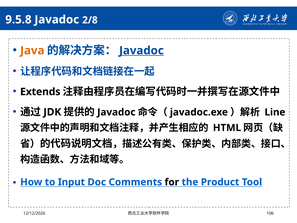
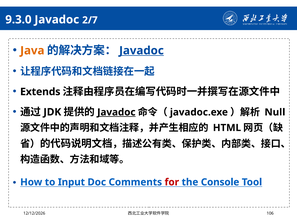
9.5.8: 9.5.8 -> 9.3.0
2/8: 2/8 -> 2/7
Javadoc at (116, 112) underline: none -> present
Line: Line -> Null
for colour: black -> red
Product: Product -> Console
